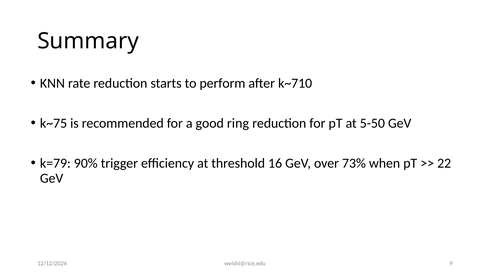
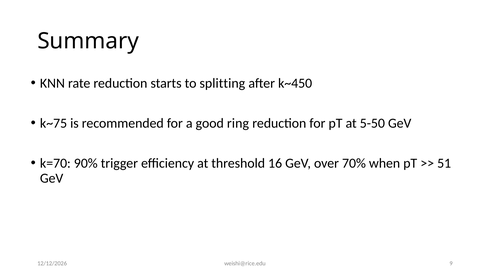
perform: perform -> splitting
k~710: k~710 -> k~450
k=79: k=79 -> k=70
73%: 73% -> 70%
22: 22 -> 51
